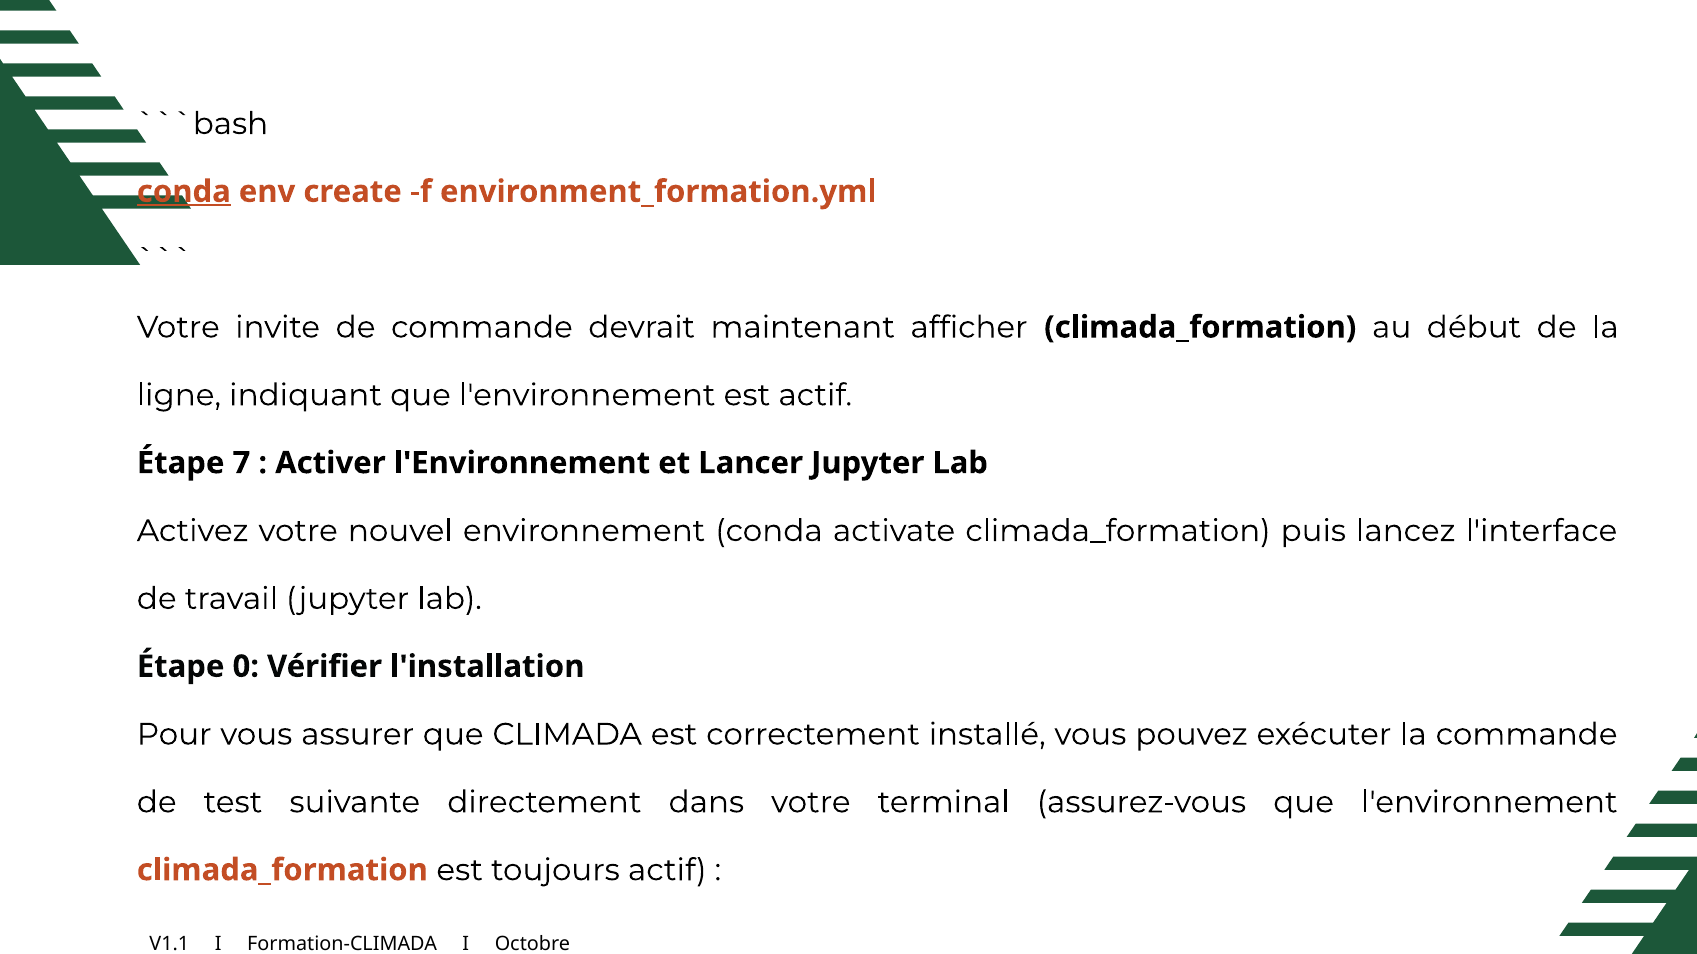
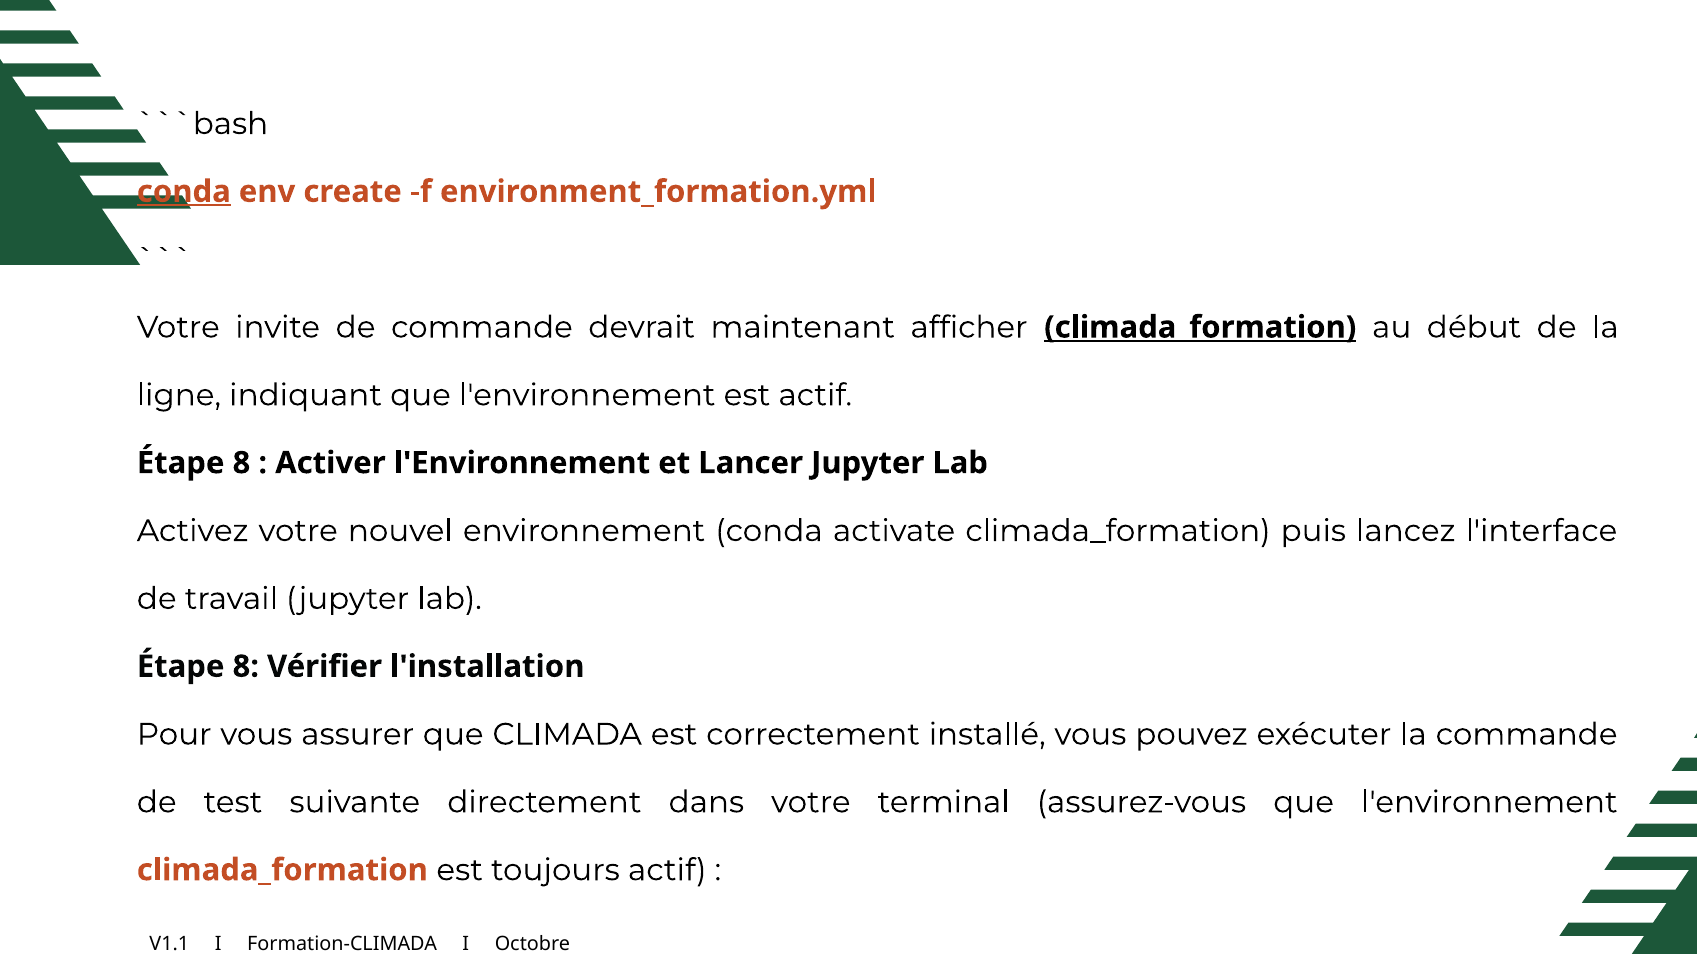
climada_formation at (1200, 327) underline: none -> present
7 at (241, 463): 7 -> 8
0 at (246, 667): 0 -> 8
